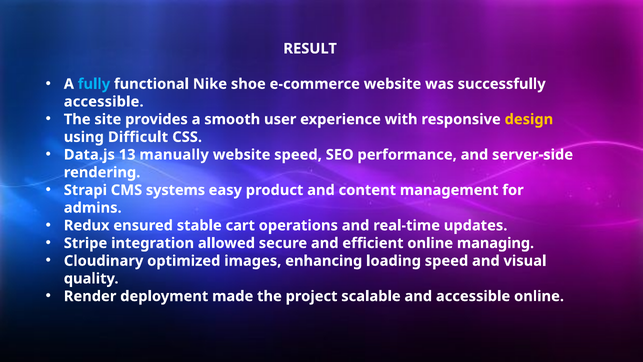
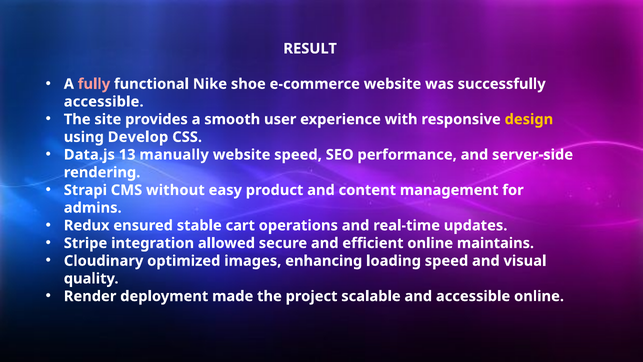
fully colour: light blue -> pink
Difficult: Difficult -> Develop
systems: systems -> without
managing: managing -> maintains
